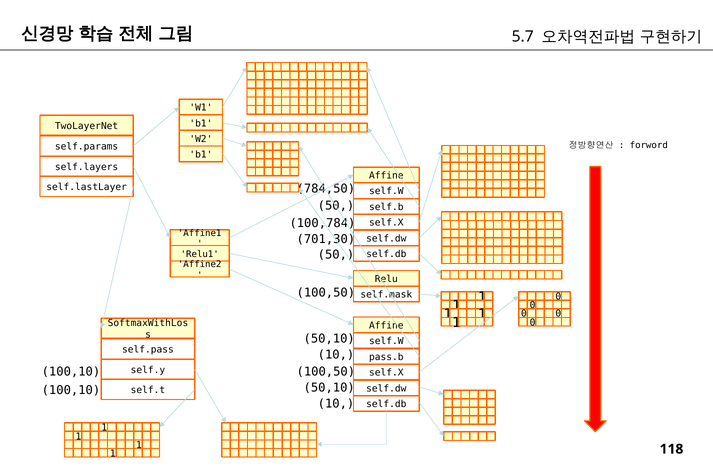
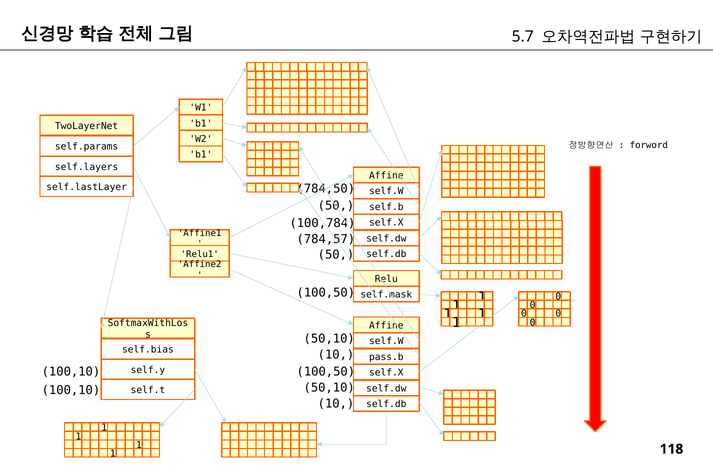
701,30: 701,30 -> 784,57
self.pass: self.pass -> self.bias
